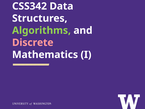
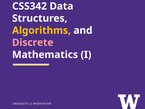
Algorithms colour: light green -> yellow
